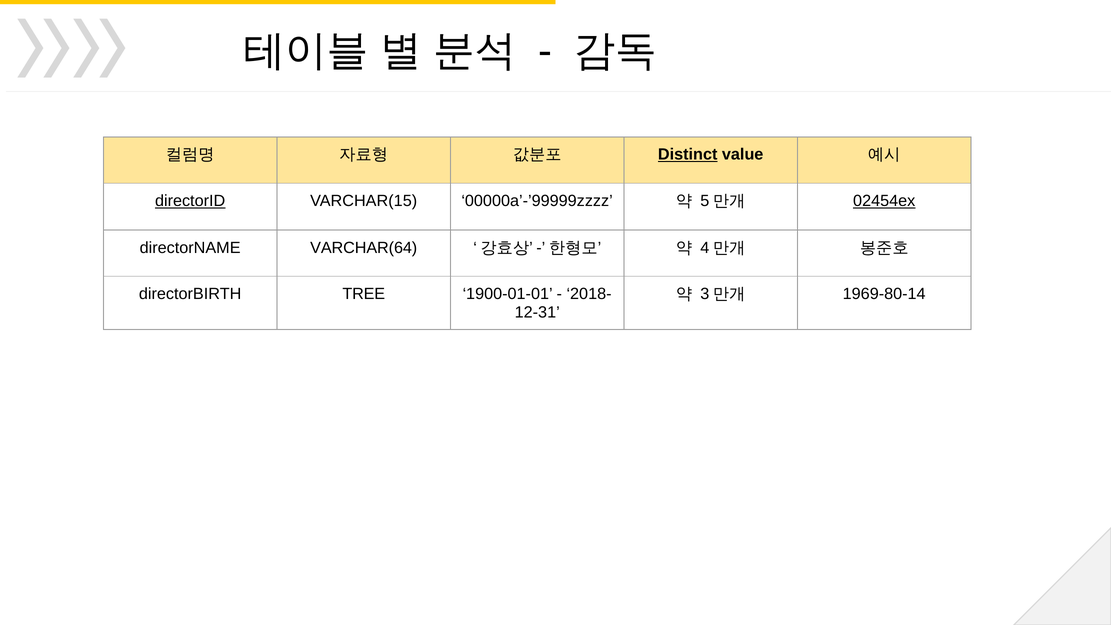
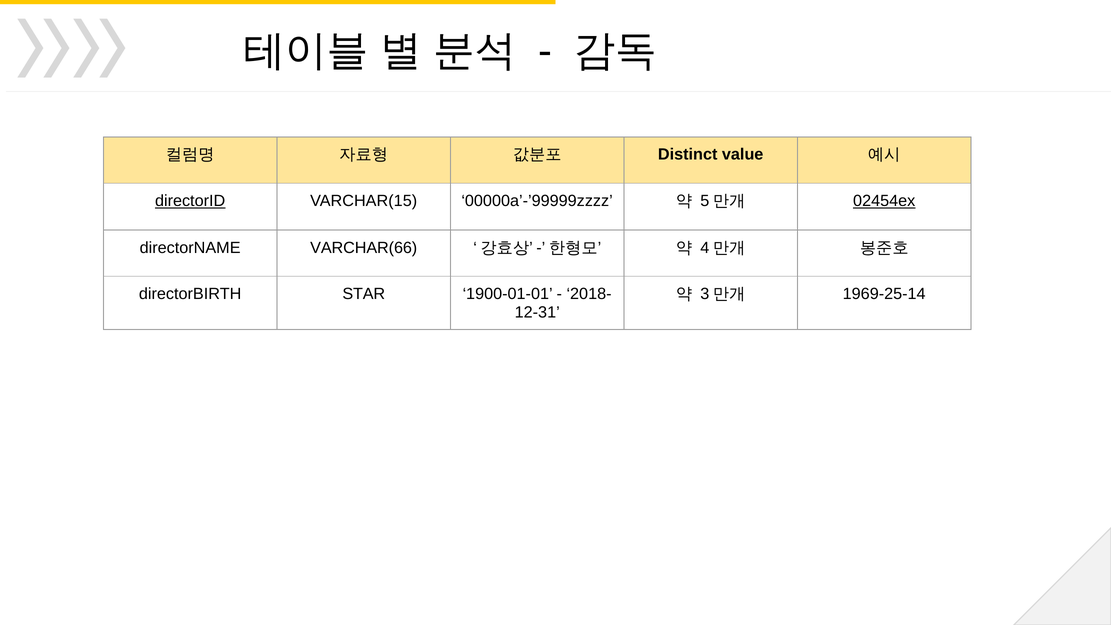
Distinct underline: present -> none
VARCHAR(64: VARCHAR(64 -> VARCHAR(66
TREE: TREE -> STAR
1969-80-14: 1969-80-14 -> 1969-25-14
